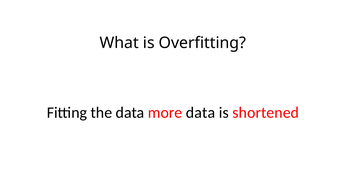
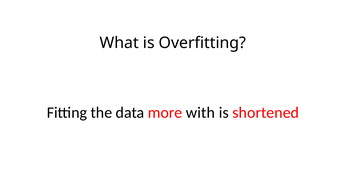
more data: data -> with
